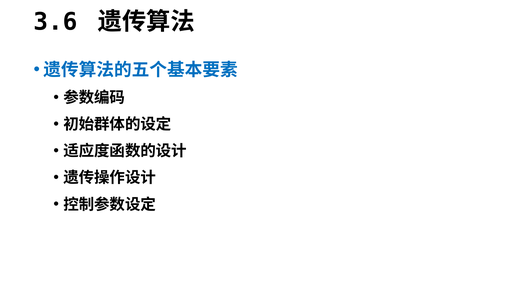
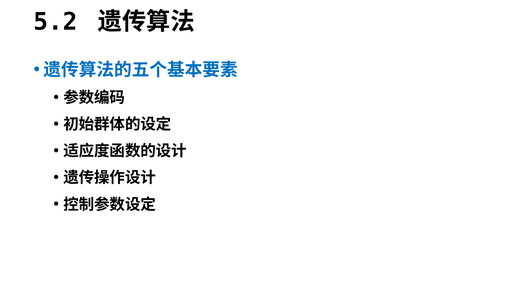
3.6: 3.6 -> 5.2
